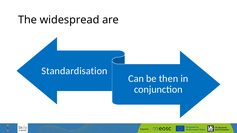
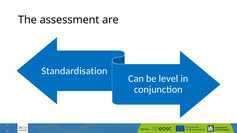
widespread: widespread -> assessment
then: then -> level
